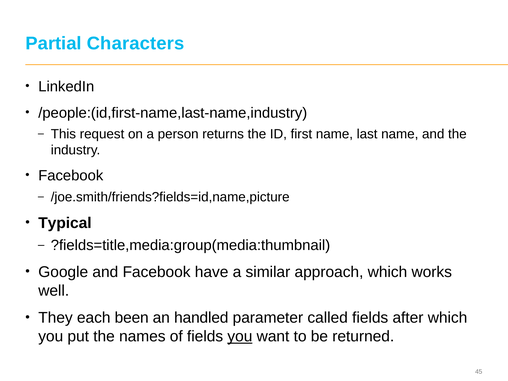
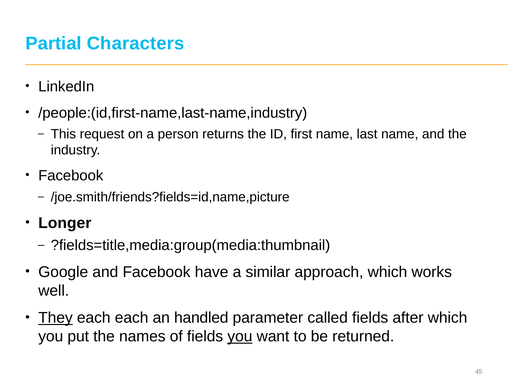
Typical: Typical -> Longer
They underline: none -> present
each been: been -> each
